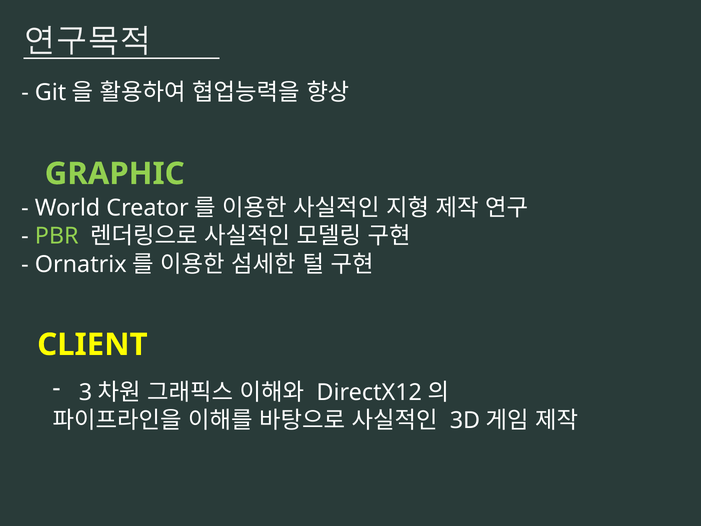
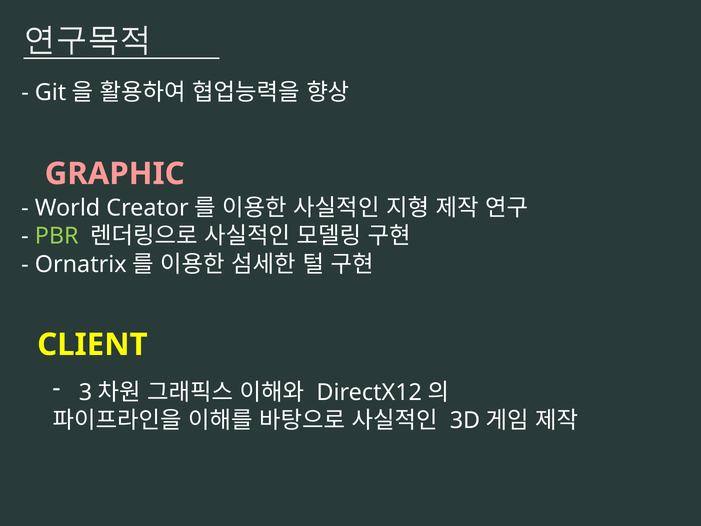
GRAPHIC colour: light green -> pink
